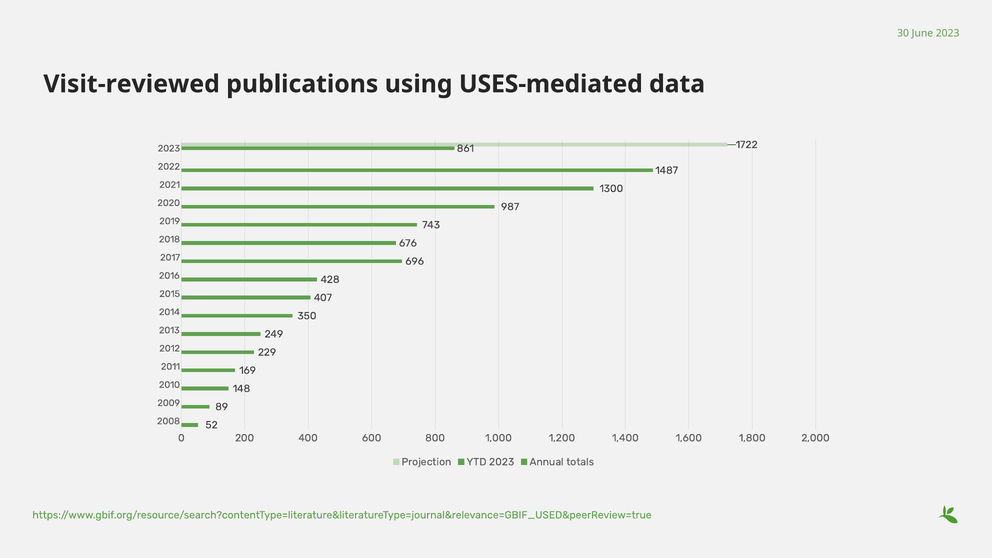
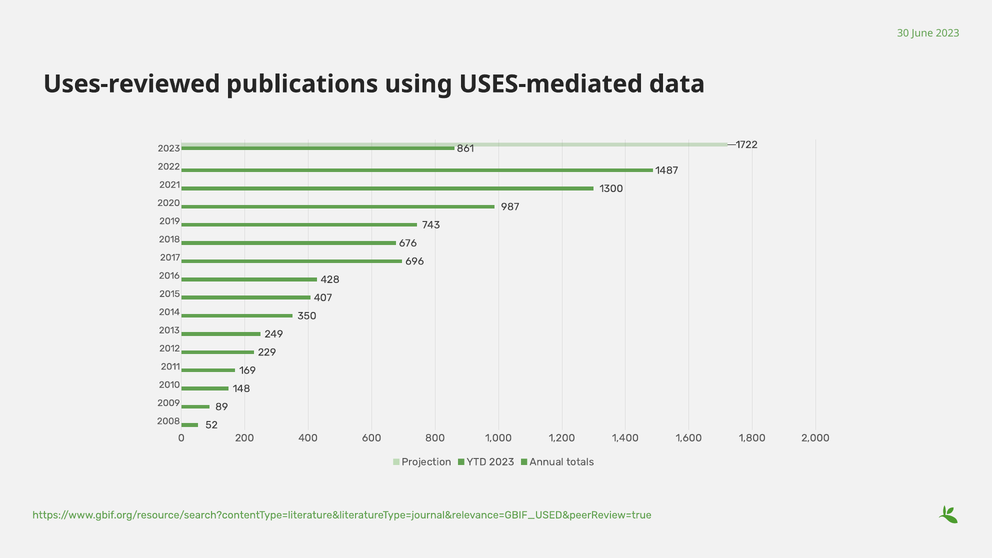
Visit-reviewed: Visit-reviewed -> Uses-reviewed
